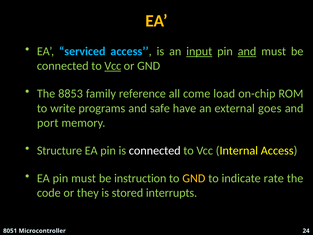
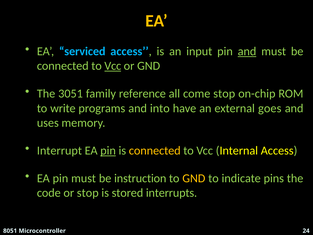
input underline: present -> none
8853: 8853 -> 3051
come load: load -> stop
safe: safe -> into
port: port -> uses
Structure: Structure -> Interrupt
pin at (108, 150) underline: none -> present
connected at (155, 150) colour: white -> yellow
rate: rate -> pins
or they: they -> stop
